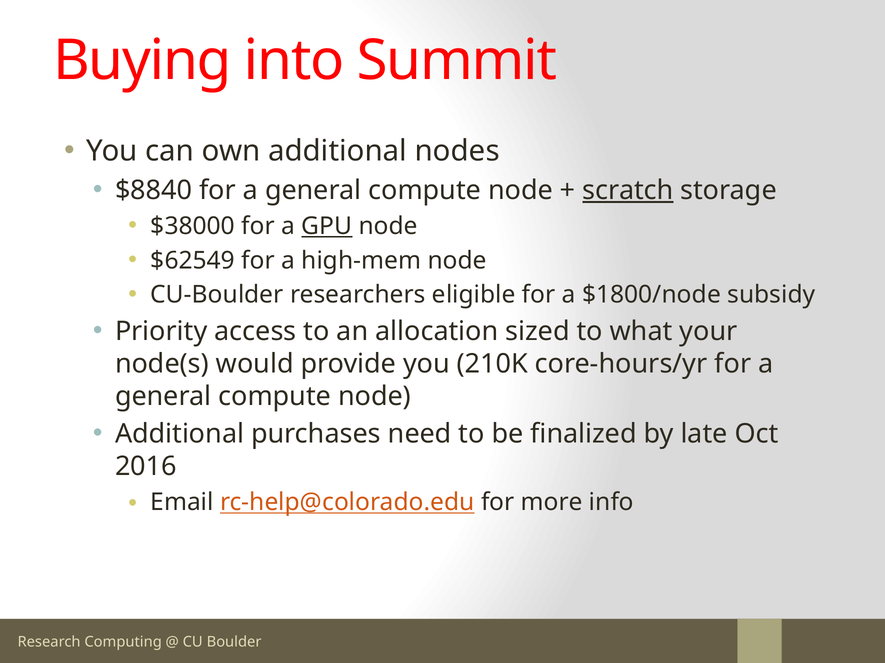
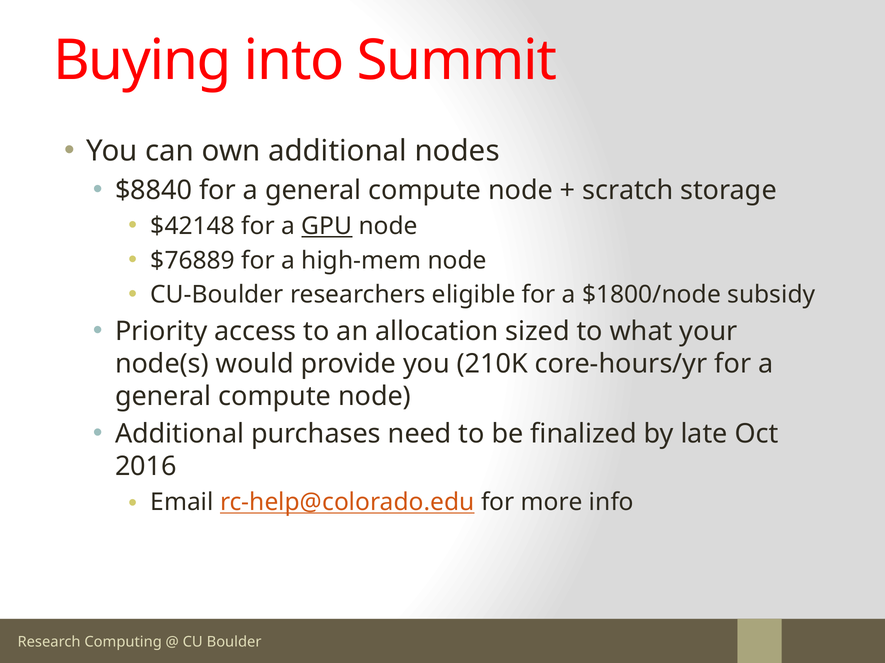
scratch underline: present -> none
$38000: $38000 -> $42148
$62549: $62549 -> $76889
